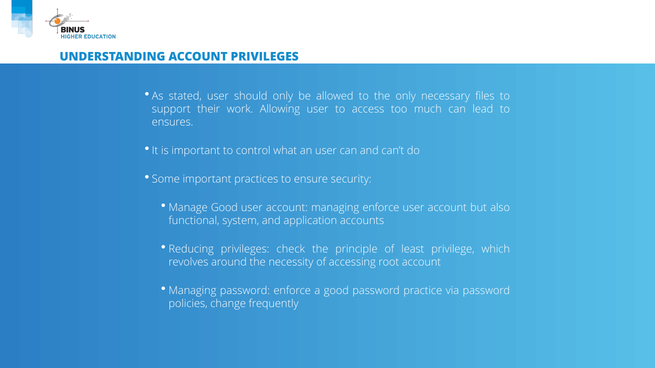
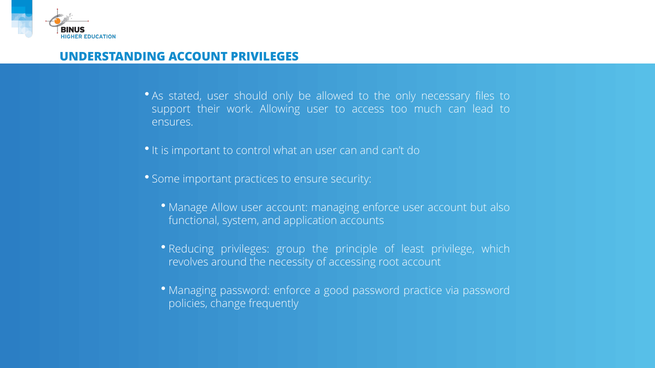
Manage Good: Good -> Allow
check: check -> group
